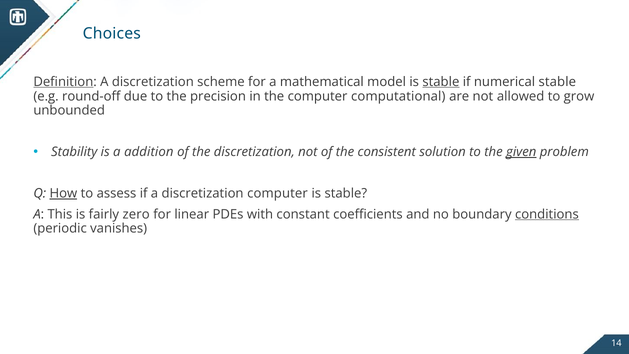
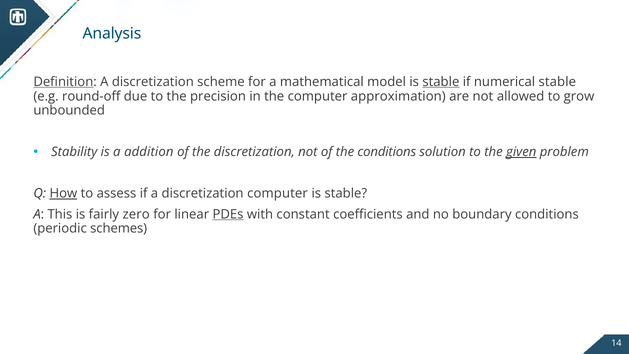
Choices: Choices -> Analysis
computational: computational -> approximation
the consistent: consistent -> conditions
PDEs underline: none -> present
conditions at (547, 214) underline: present -> none
vanishes: vanishes -> schemes
